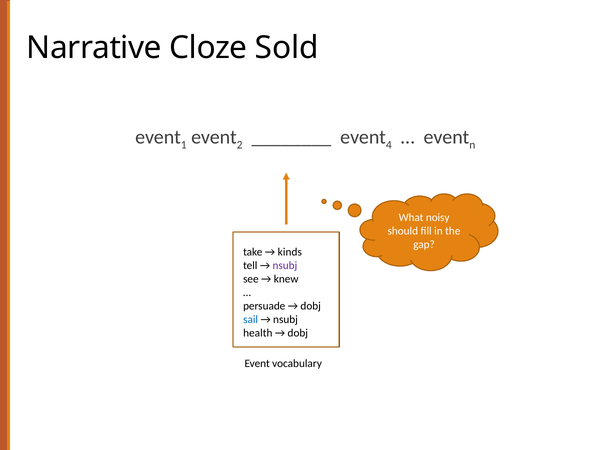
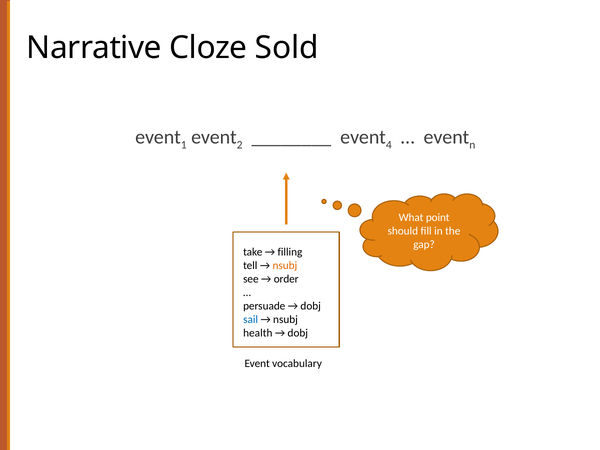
noisy: noisy -> point
kinds: kinds -> filling
nsubj at (285, 266) colour: purple -> orange
knew: knew -> order
